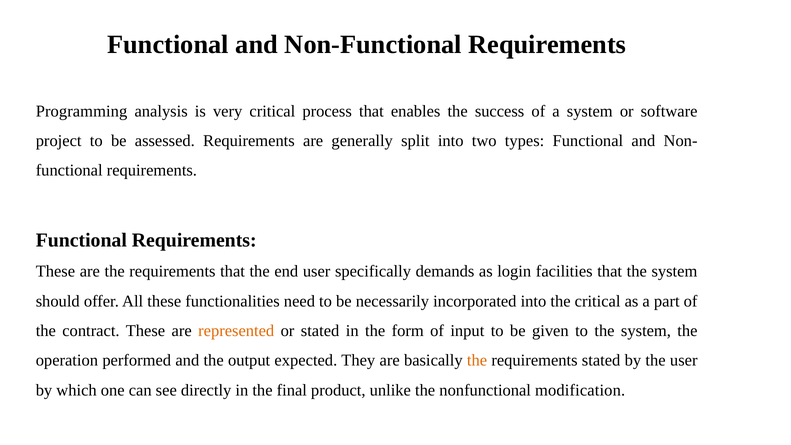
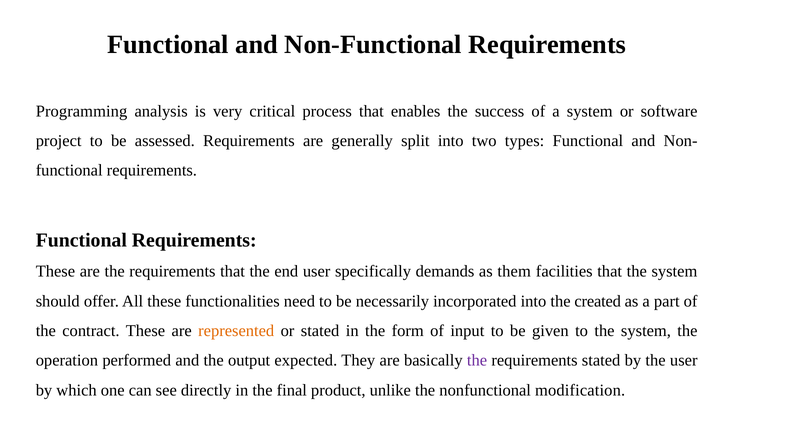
login: login -> them
the critical: critical -> created
the at (477, 360) colour: orange -> purple
